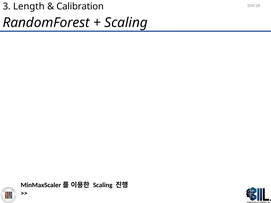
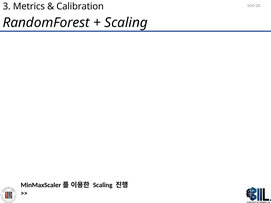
Length: Length -> Metrics
